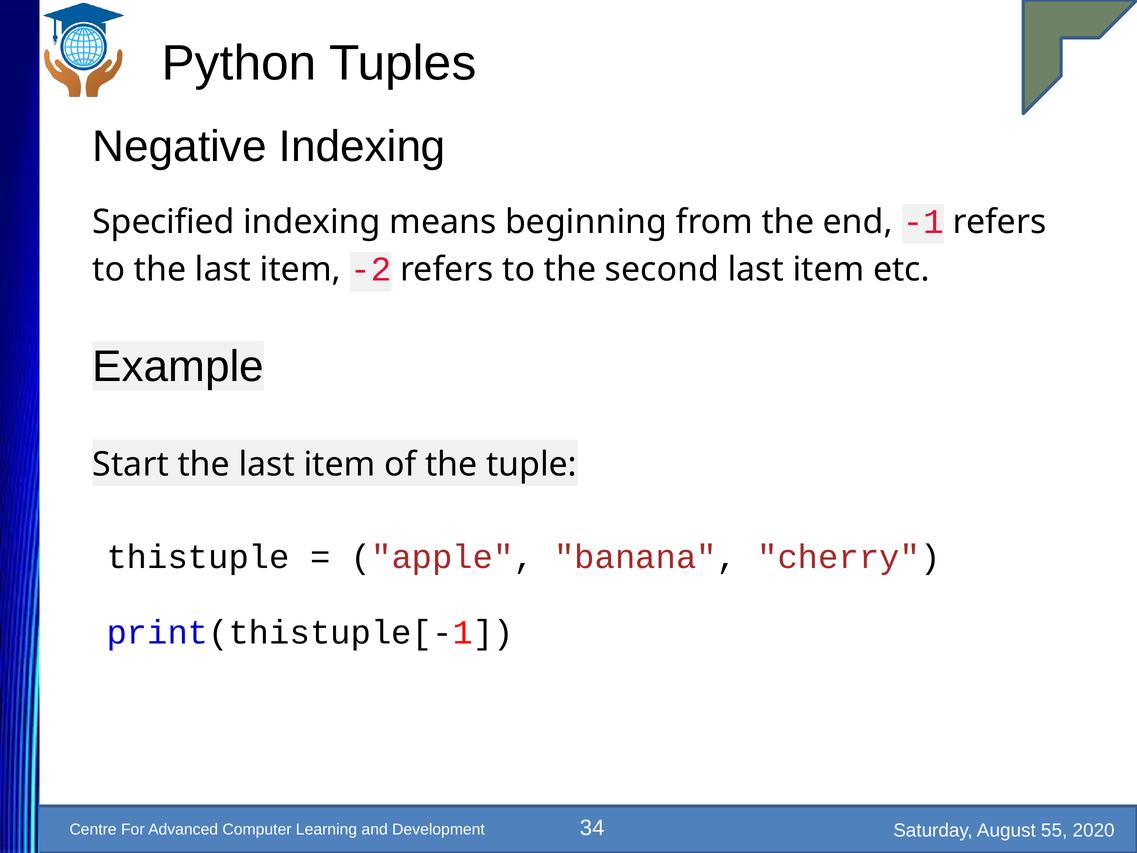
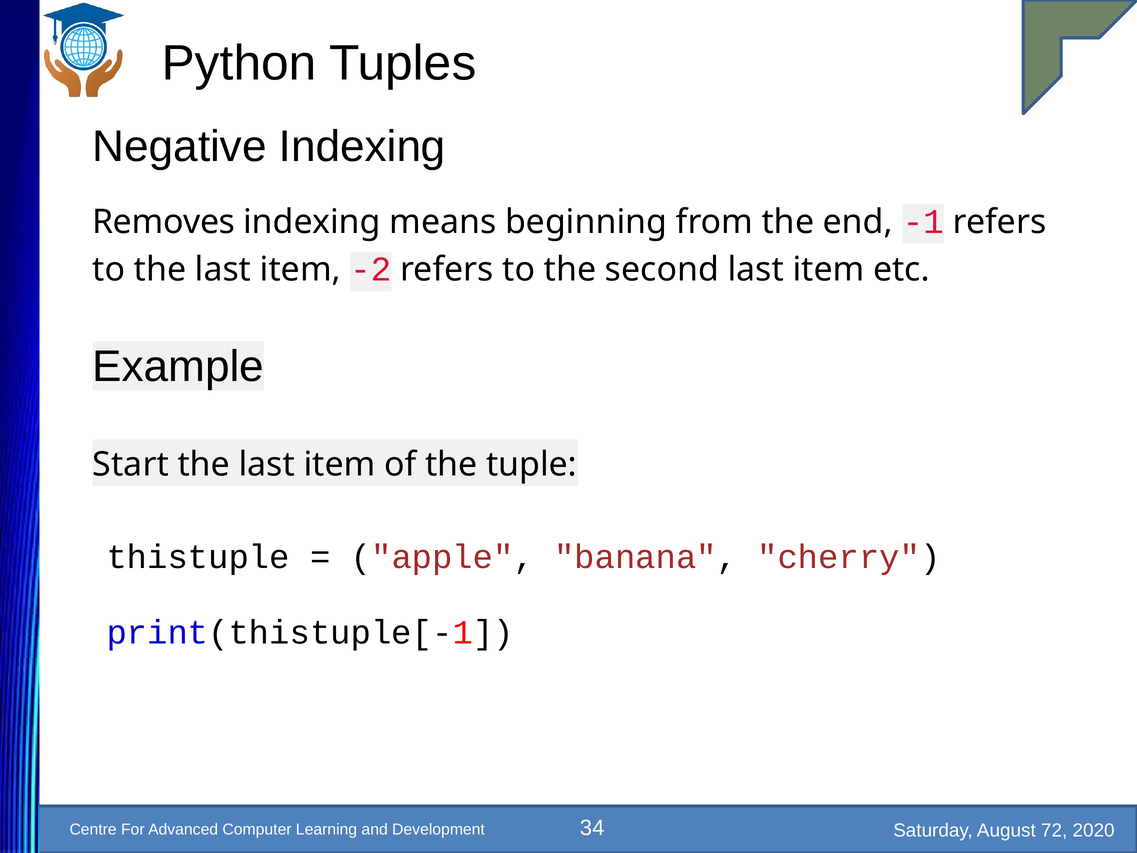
Specified: Specified -> Removes
55: 55 -> 72
